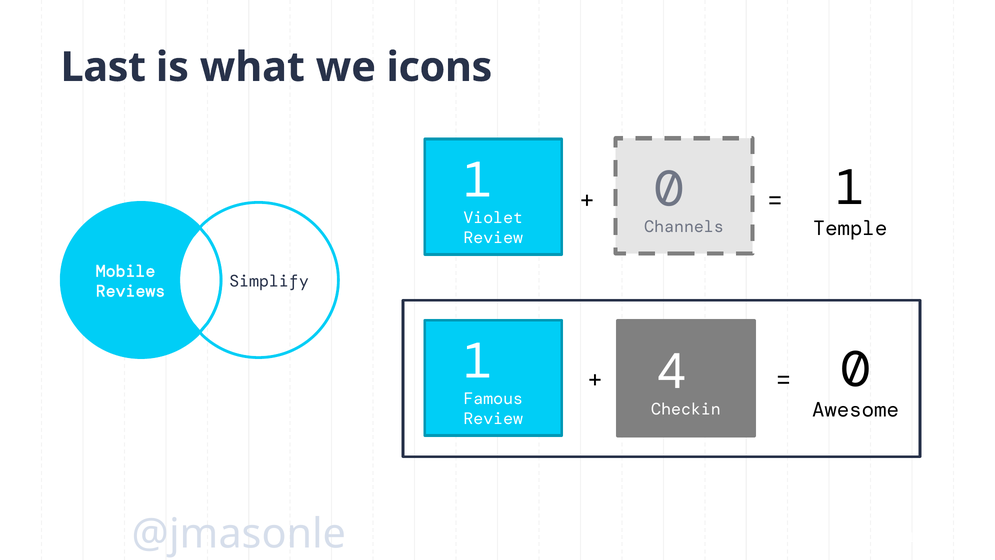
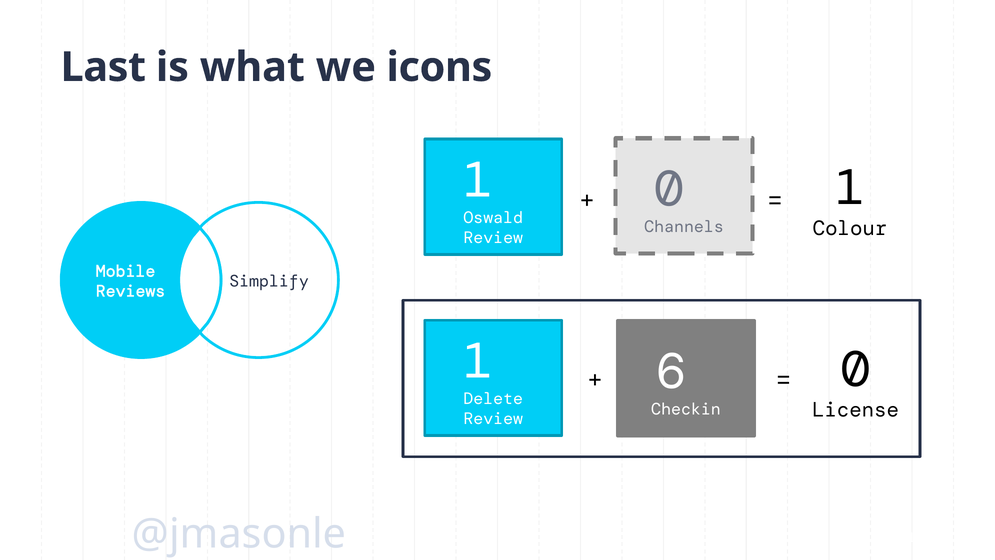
Violet: Violet -> Oswald
Temple: Temple -> Colour
4: 4 -> 6
Famous: Famous -> Delete
Awesome: Awesome -> License
